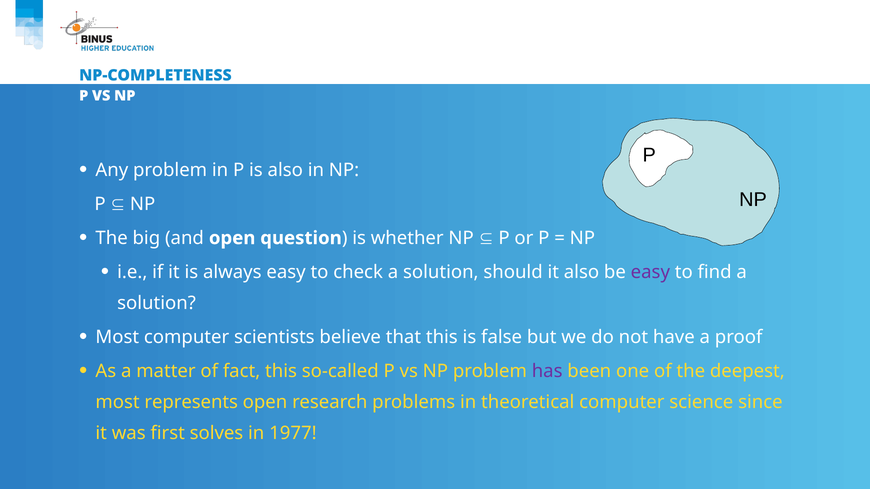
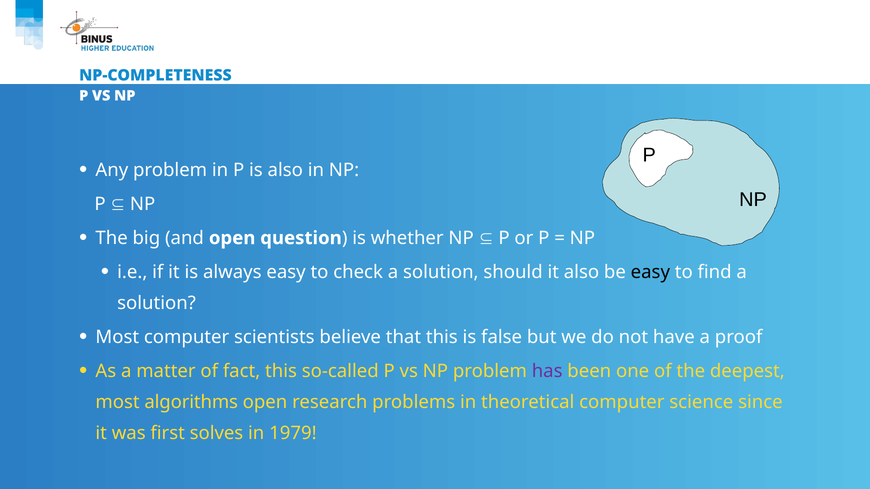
easy at (650, 272) colour: purple -> black
represents: represents -> algorithms
1977: 1977 -> 1979
